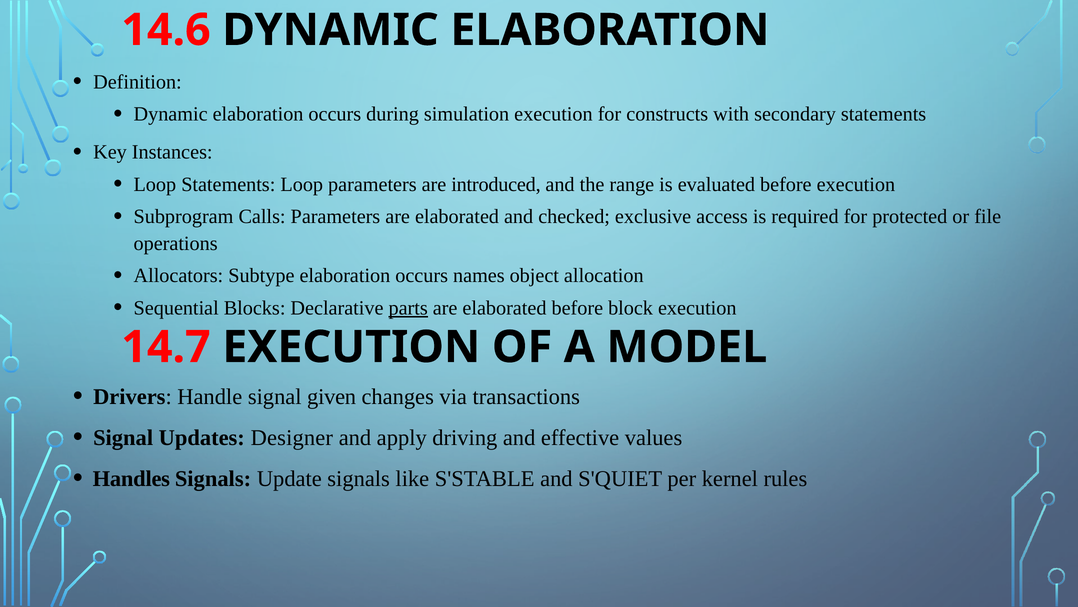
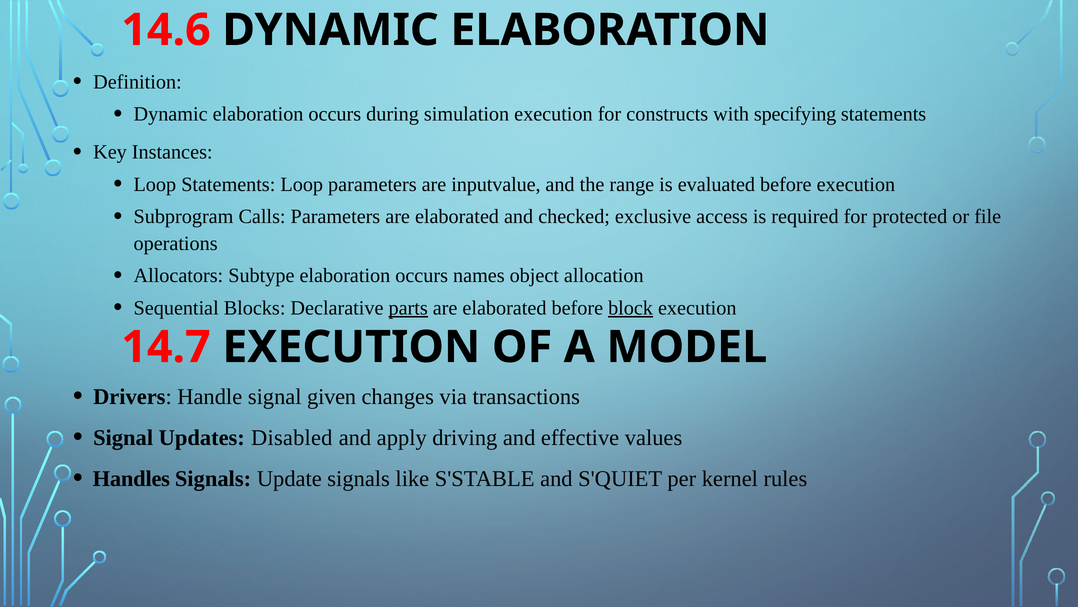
secondary: secondary -> specifying
introduced: introduced -> inputvalue
block underline: none -> present
Designer: Designer -> Disabled
